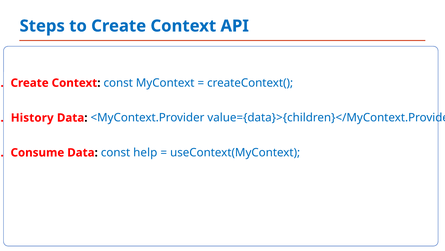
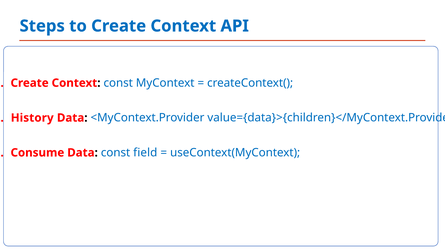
help: help -> field
